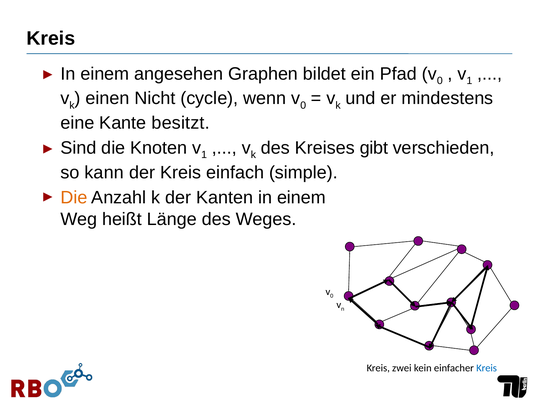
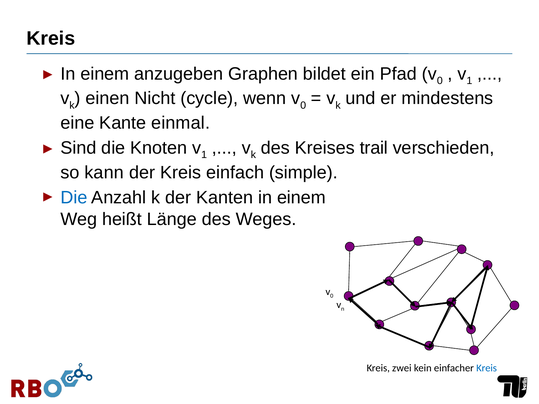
angesehen: angesehen -> anzugeben
besitzt: besitzt -> einmal
gibt: gibt -> trail
Die at (74, 198) colour: orange -> blue
